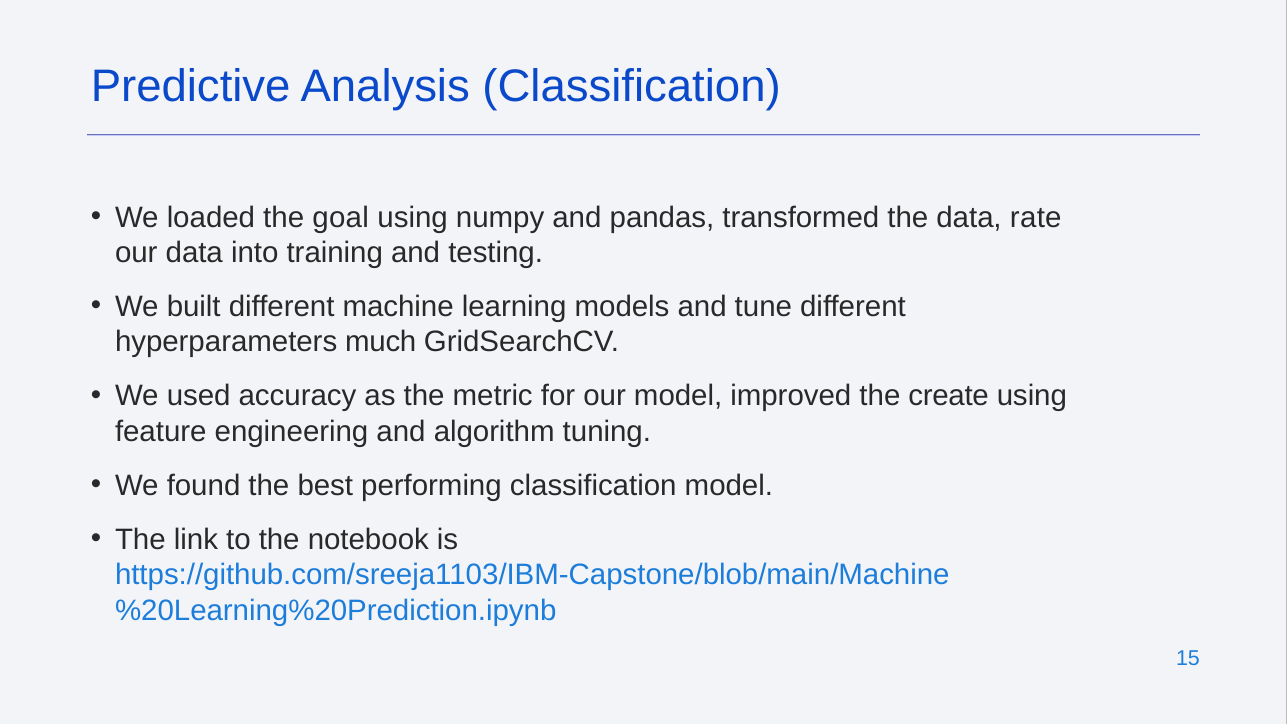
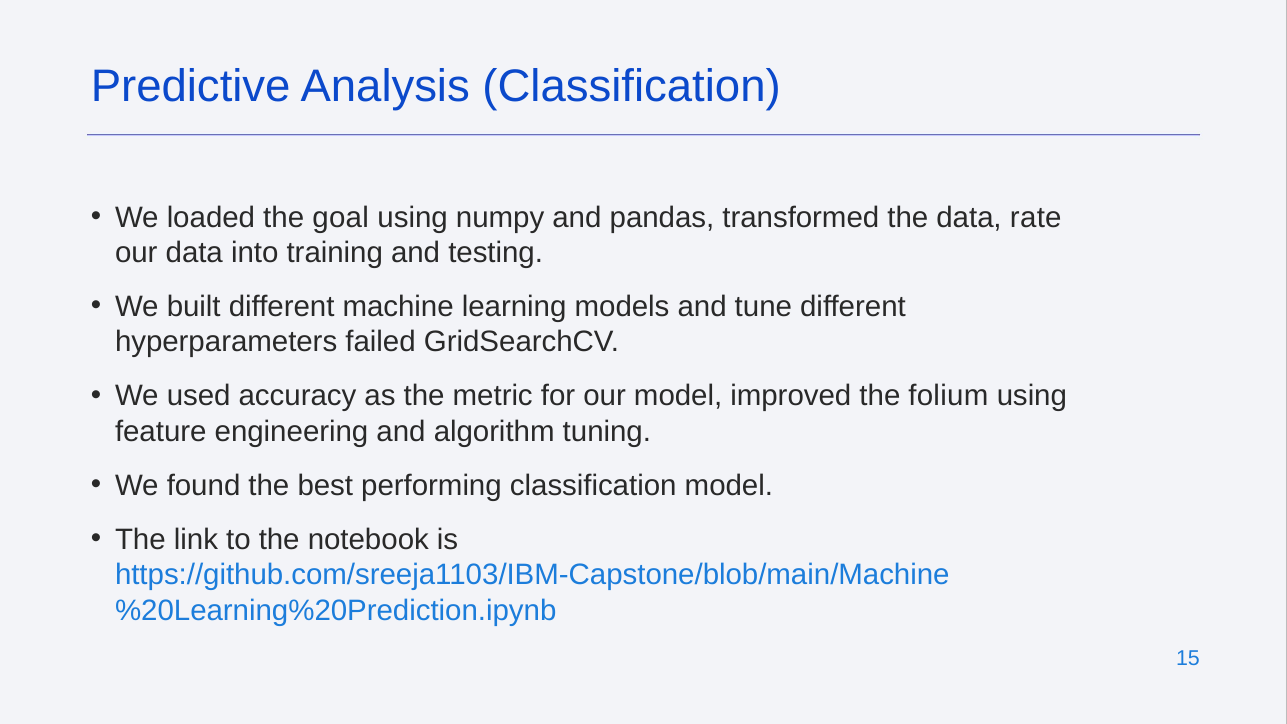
much: much -> failed
create: create -> folium
